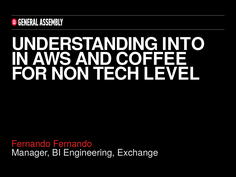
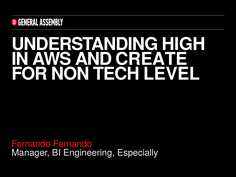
INTO: INTO -> HIGH
COFFEE: COFFEE -> CREATE
Exchange: Exchange -> Especially
